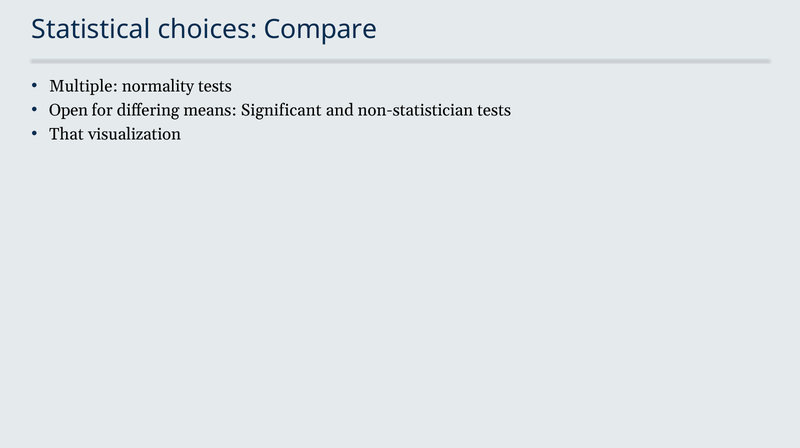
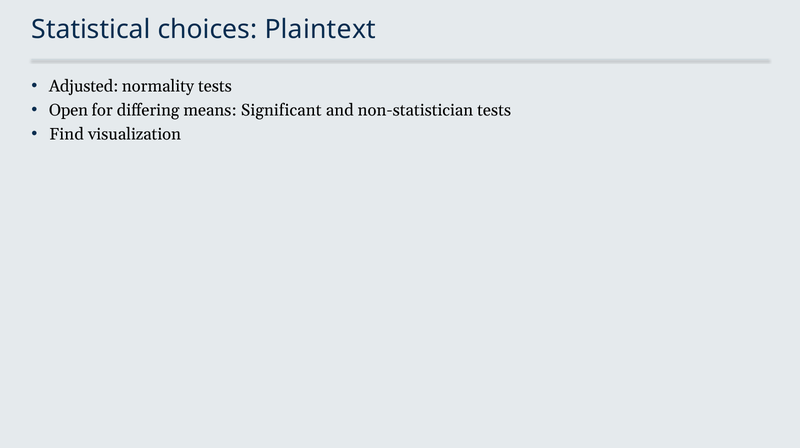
Compare: Compare -> Plaintext
Multiple: Multiple -> Adjusted
That: That -> Find
